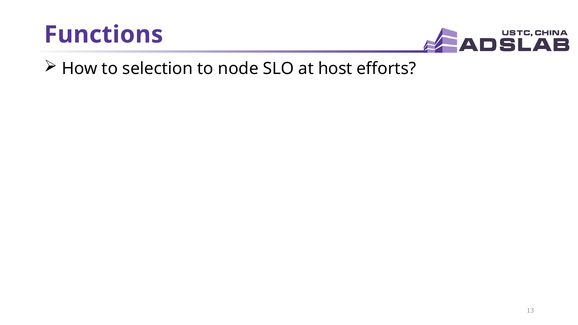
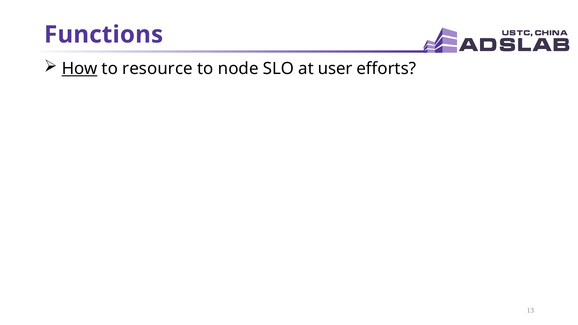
How underline: none -> present
selection: selection -> resource
host: host -> user
